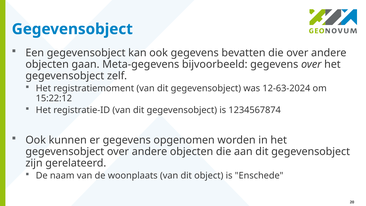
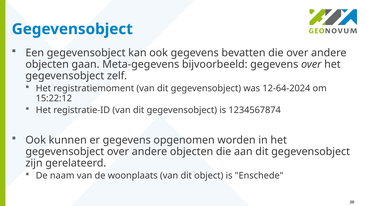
12-63-2024: 12-63-2024 -> 12-64-2024
